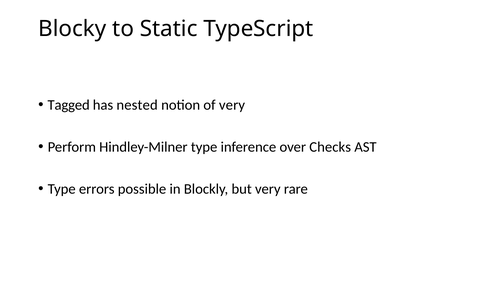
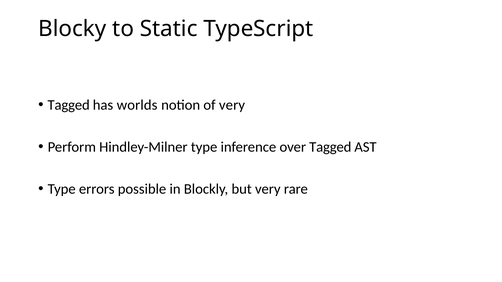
nested: nested -> worlds
over Checks: Checks -> Tagged
